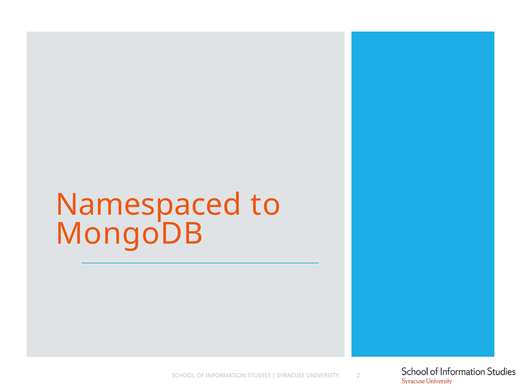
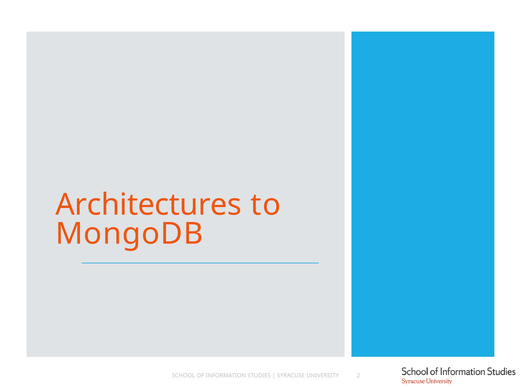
Namespaced: Namespaced -> Architectures
